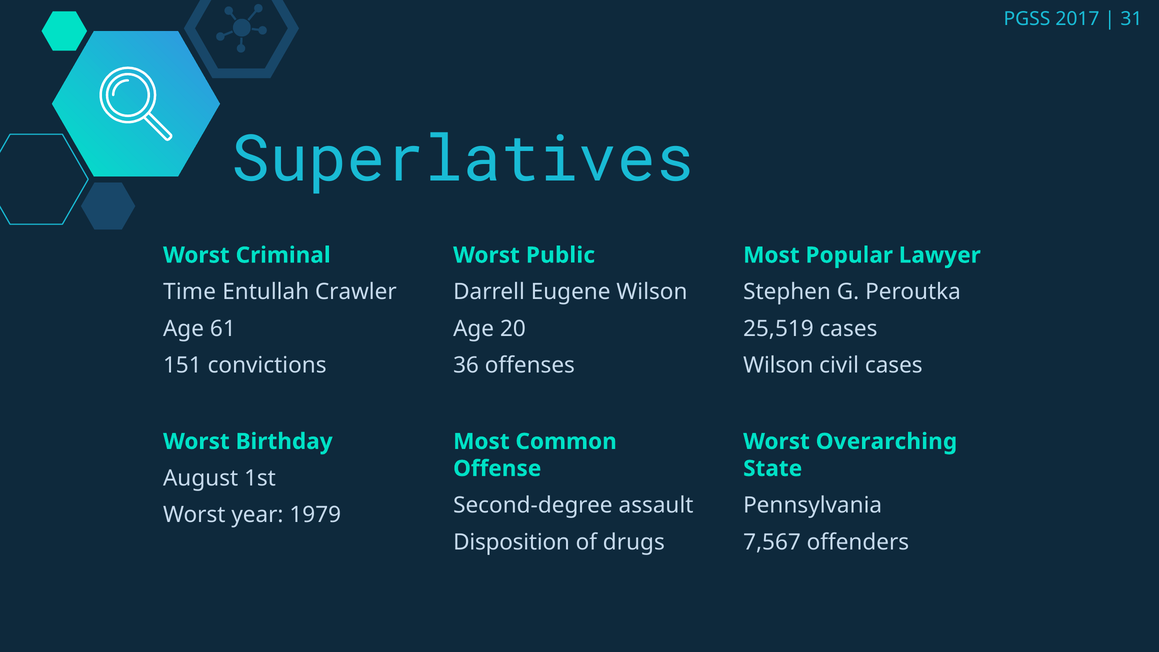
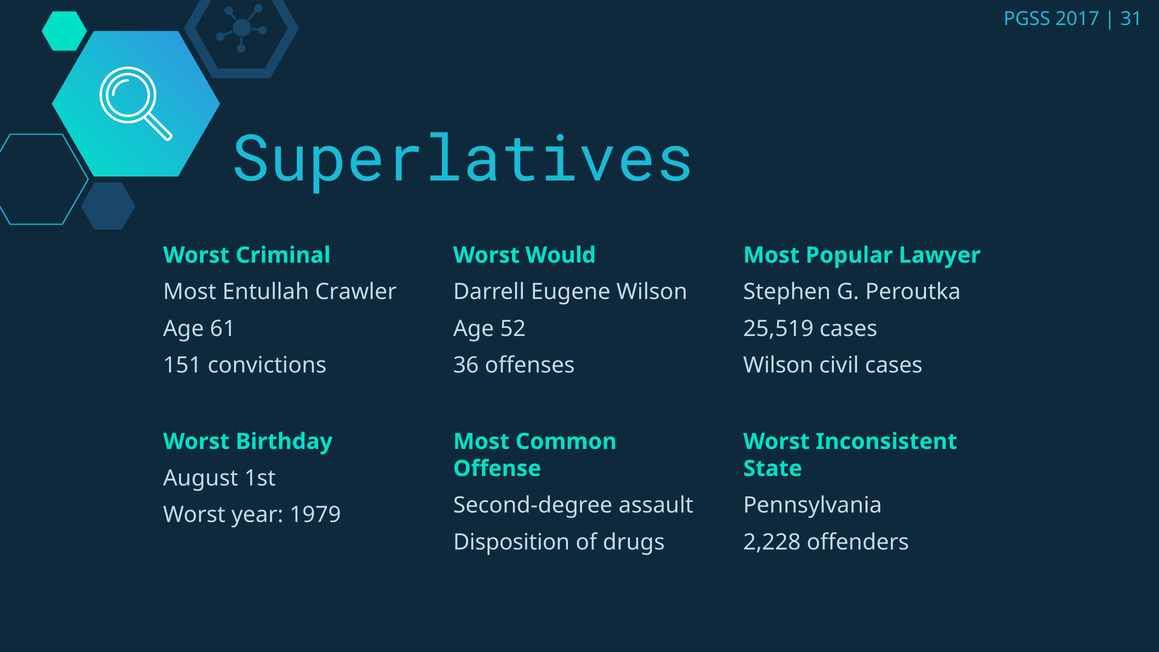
Public: Public -> Would
Time at (190, 292): Time -> Most
20: 20 -> 52
Overarching: Overarching -> Inconsistent
7,567: 7,567 -> 2,228
